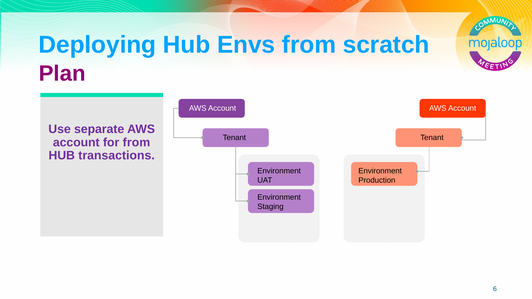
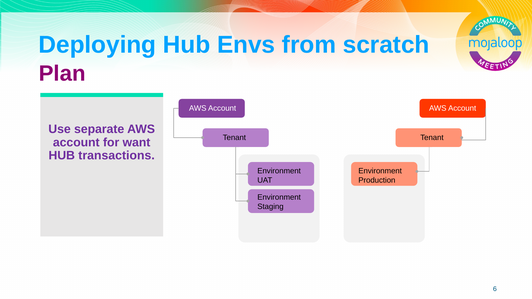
for from: from -> want
